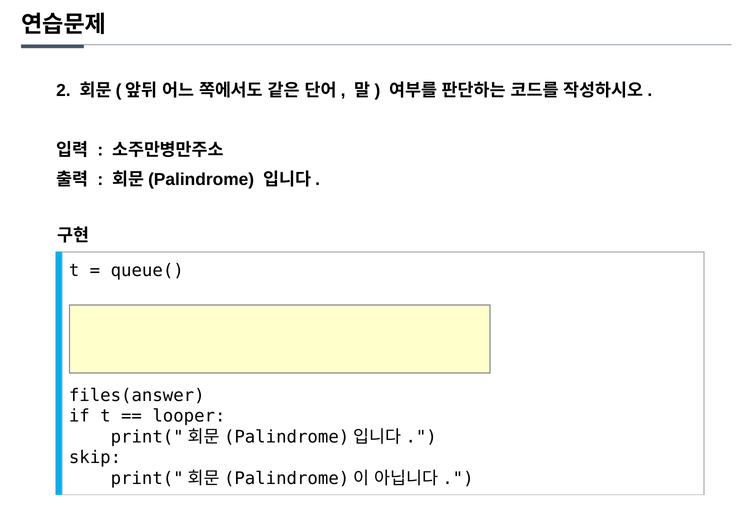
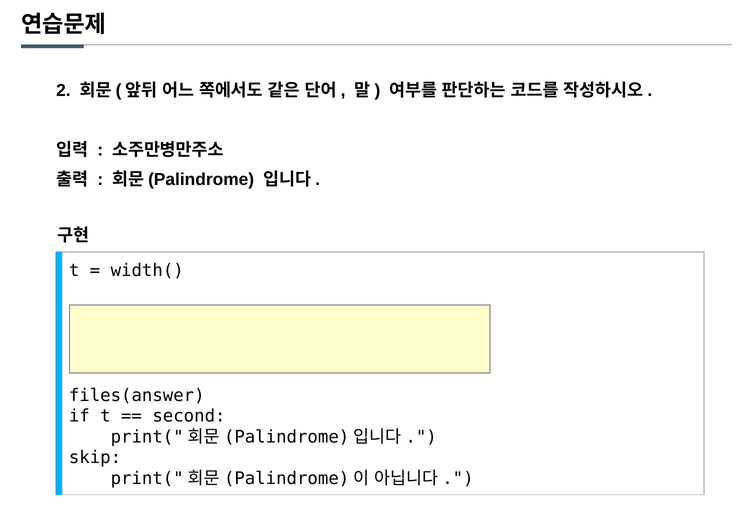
queue(: queue( -> width(
looper: looper -> second
